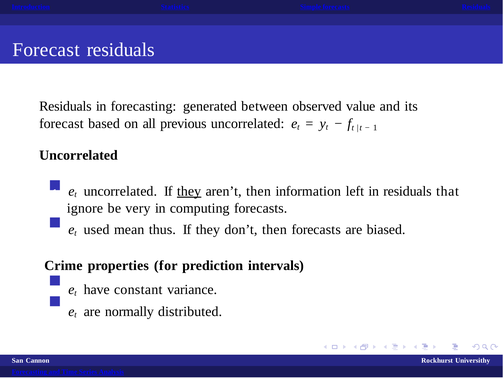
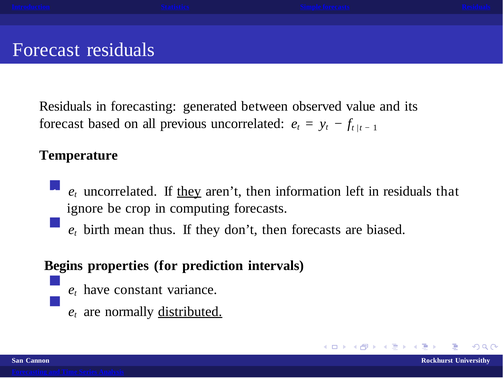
Uncorrelated at (78, 155): Uncorrelated -> Temperature
very: very -> crop
used: used -> birth
Crime: Crime -> Begins
distributed underline: none -> present
